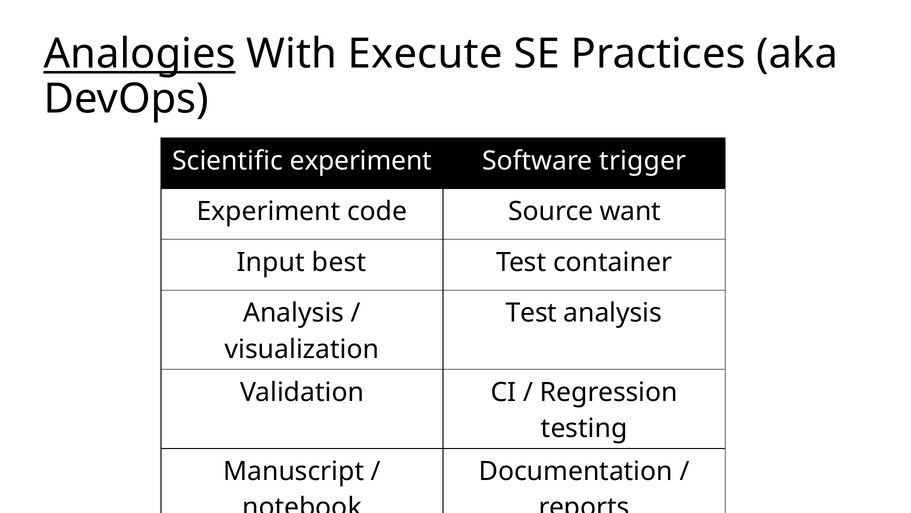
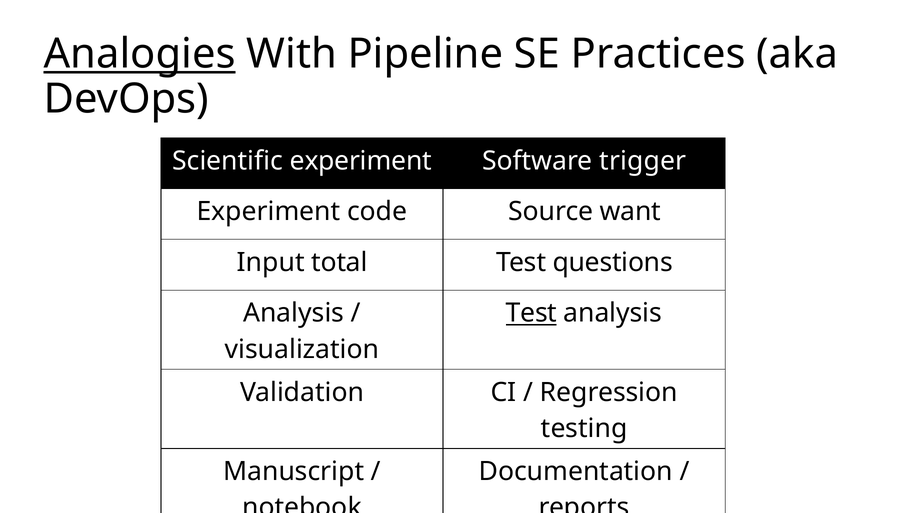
Execute: Execute -> Pipeline
best: best -> total
container: container -> questions
Test at (531, 313) underline: none -> present
